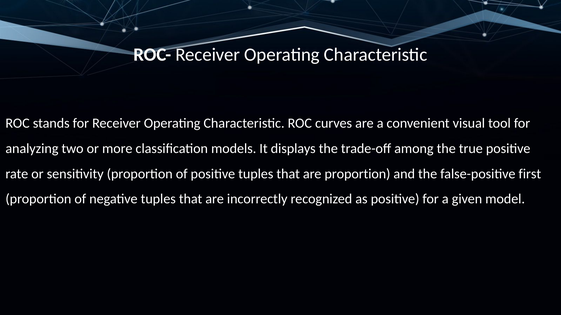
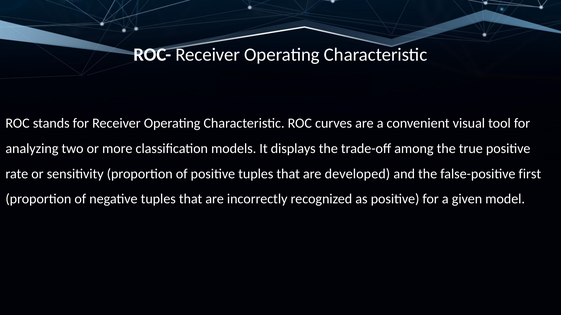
are proportion: proportion -> developed
